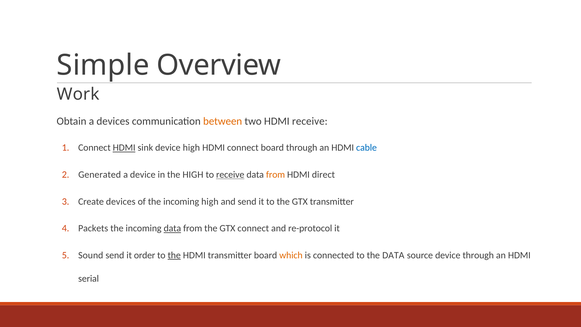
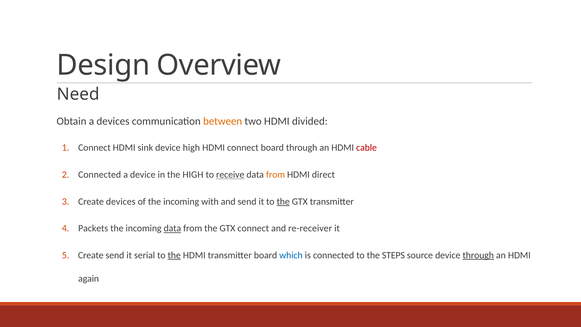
Simple: Simple -> Design
Work: Work -> Need
HDMI receive: receive -> divided
HDMI at (124, 148) underline: present -> none
cable colour: blue -> red
Generated at (100, 175): Generated -> Connected
incoming high: high -> with
the at (283, 201) underline: none -> present
re-protocol: re-protocol -> re-receiver
Sound at (91, 255): Sound -> Create
order: order -> serial
which colour: orange -> blue
the DATA: DATA -> STEPS
through at (478, 255) underline: none -> present
serial: serial -> again
